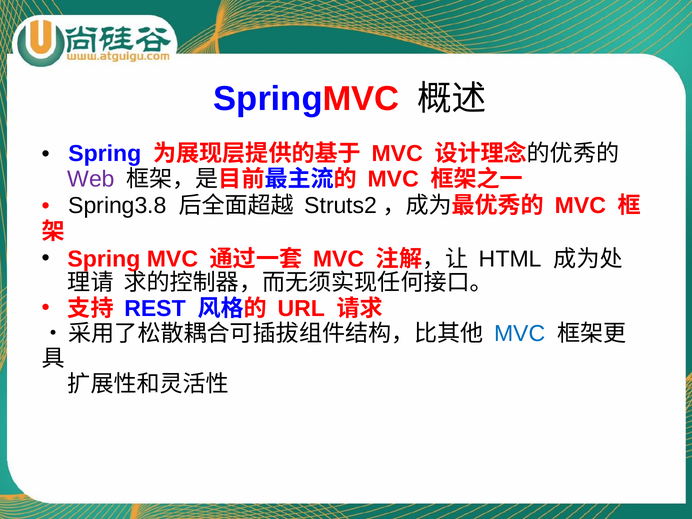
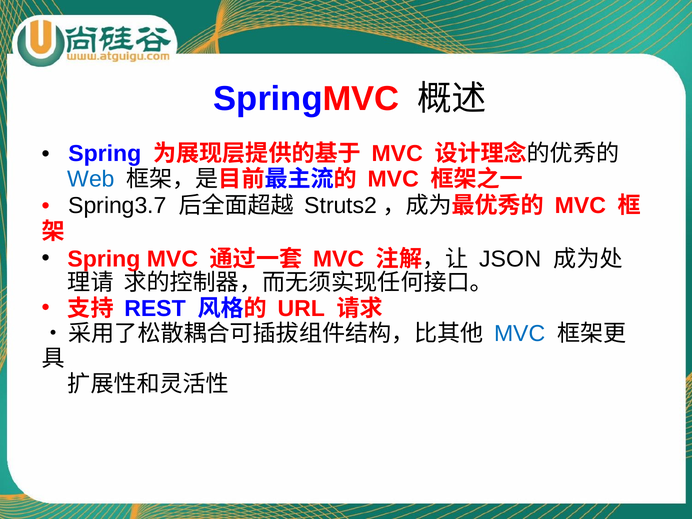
Web colour: purple -> blue
Spring3.8: Spring3.8 -> Spring3.7
HTML: HTML -> JSON
